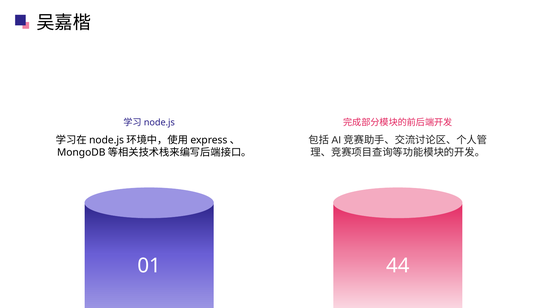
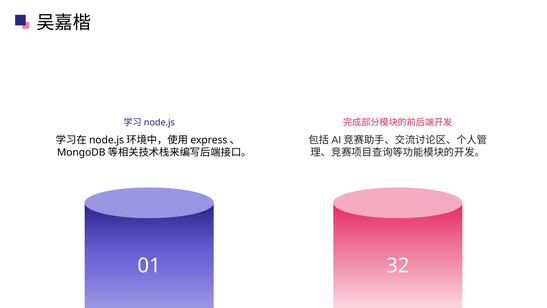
44: 44 -> 32
